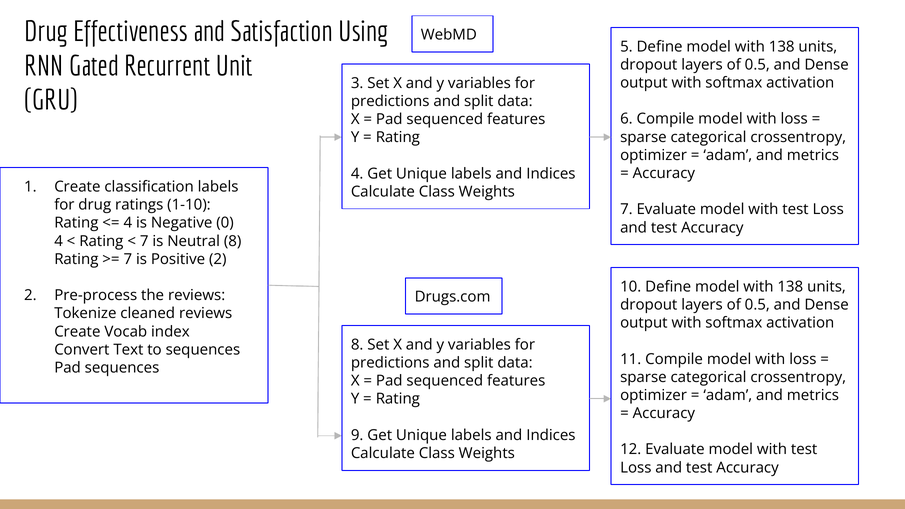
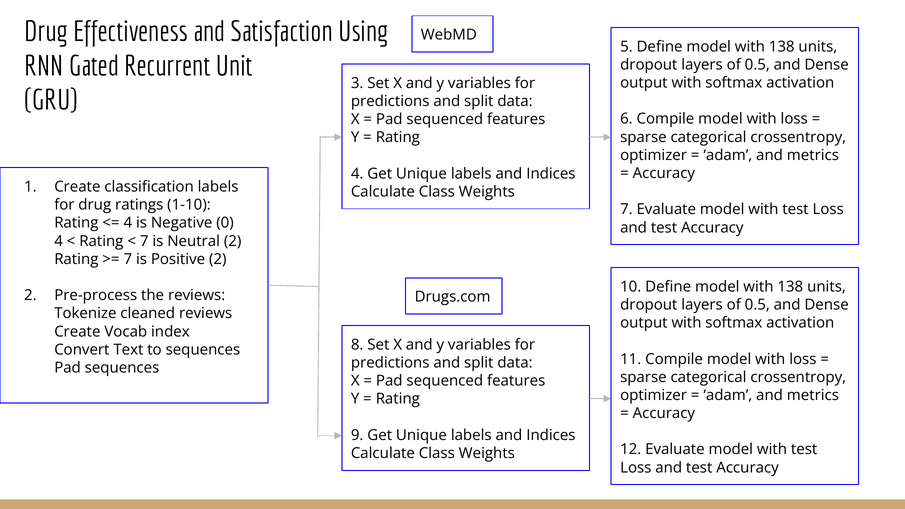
Neutral 8: 8 -> 2
